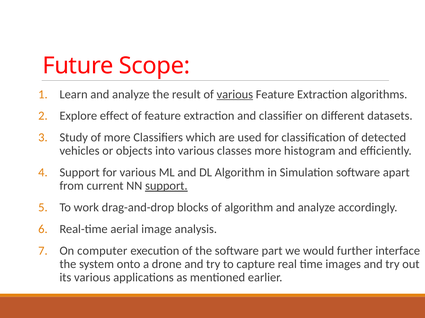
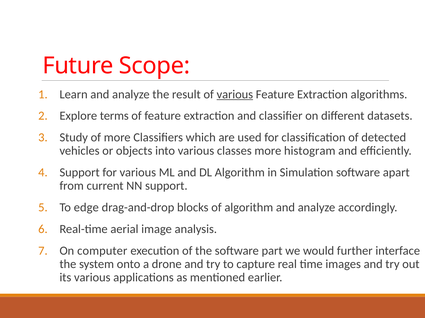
effect: effect -> terms
support at (166, 186) underline: present -> none
work: work -> edge
